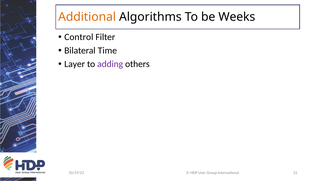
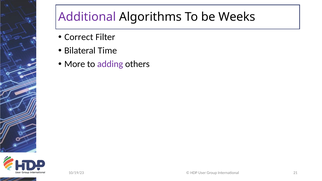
Additional colour: orange -> purple
Control: Control -> Correct
Layer: Layer -> More
